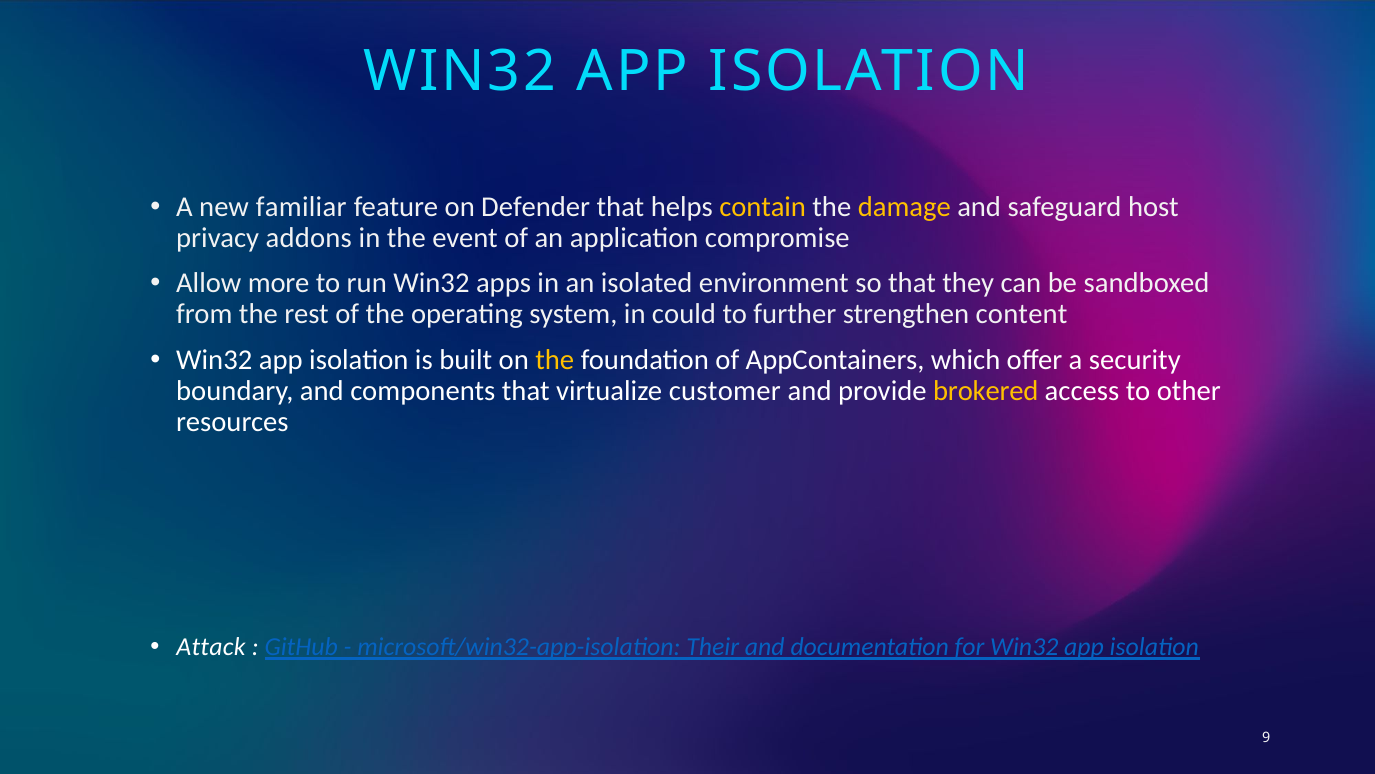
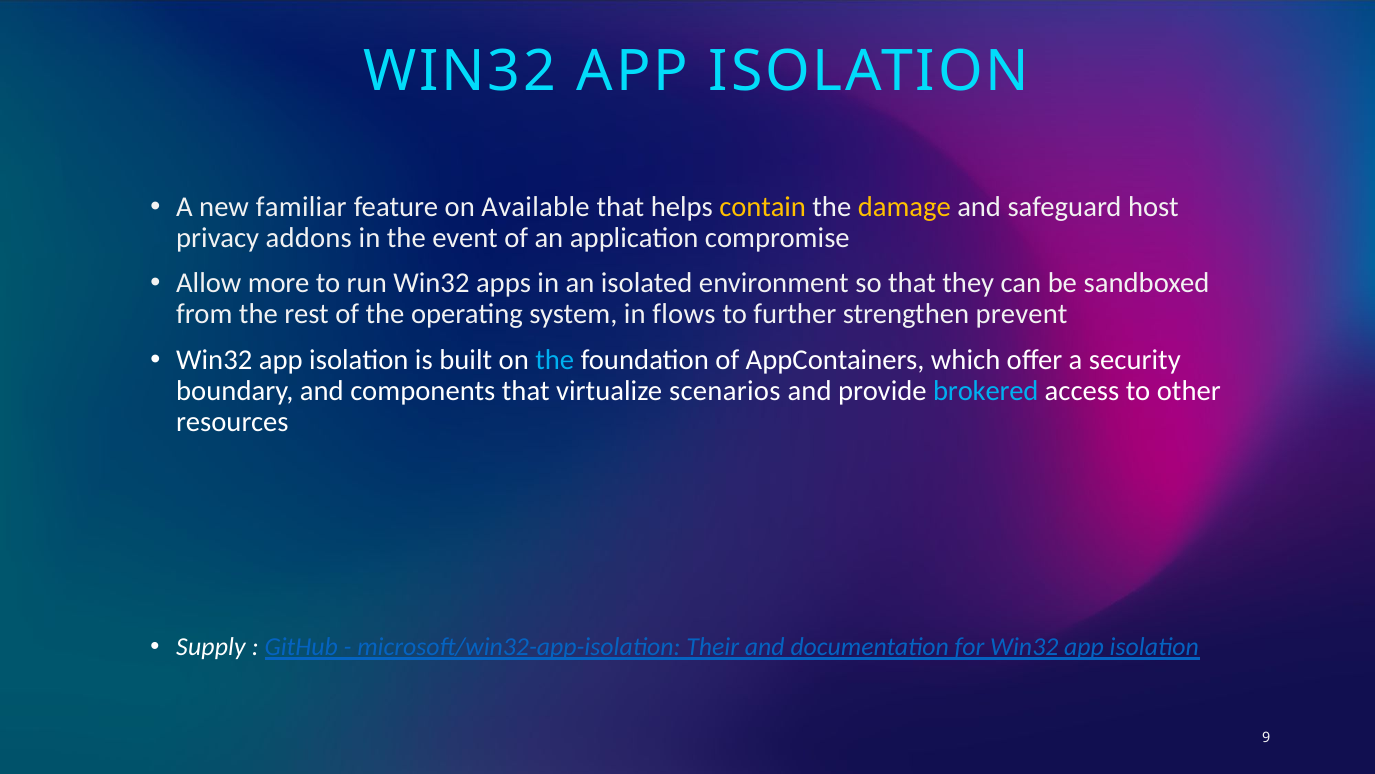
Defender: Defender -> Available
could: could -> flows
content: content -> prevent
the at (555, 359) colour: yellow -> light blue
customer: customer -> scenarios
brokered colour: yellow -> light blue
Attack: Attack -> Supply
